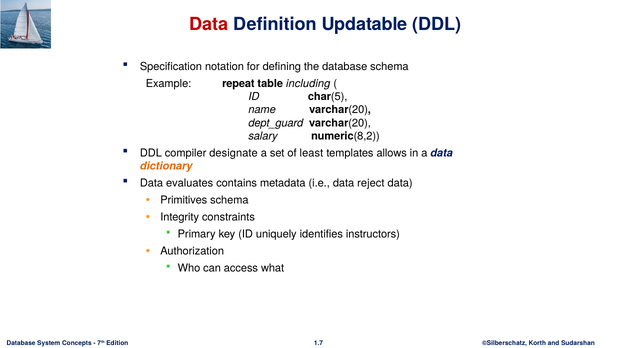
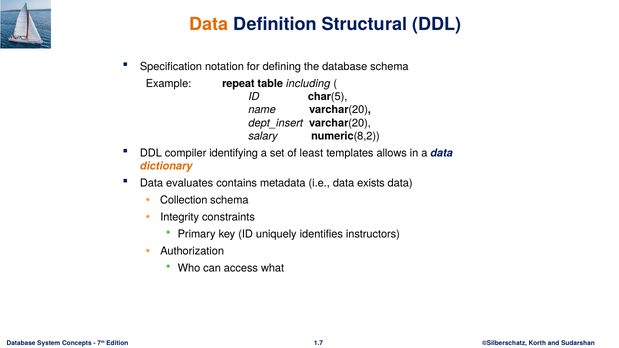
Data at (209, 24) colour: red -> orange
Updatable: Updatable -> Structural
dept_guard: dept_guard -> dept_insert
designate: designate -> identifying
reject: reject -> exists
Primitives: Primitives -> Collection
